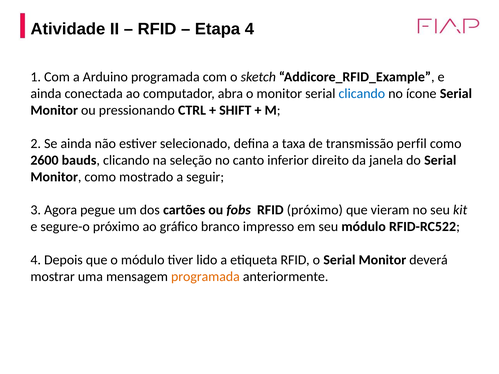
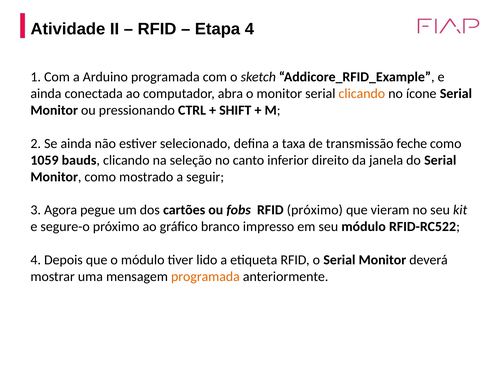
clicando at (362, 94) colour: blue -> orange
perfil: perfil -> feche
2600: 2600 -> 1059
